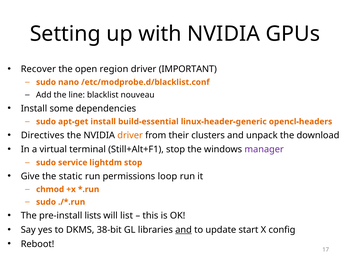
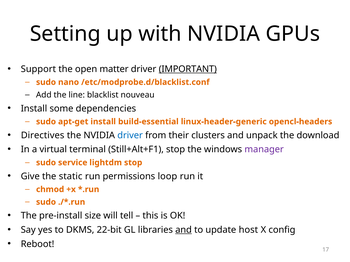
Recover: Recover -> Support
region: region -> matter
IMPORTANT underline: none -> present
driver at (130, 136) colour: orange -> blue
lists: lists -> size
list: list -> tell
38-bit: 38-bit -> 22-bit
start: start -> host
